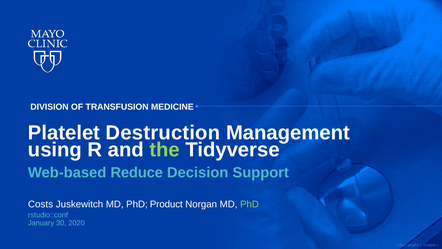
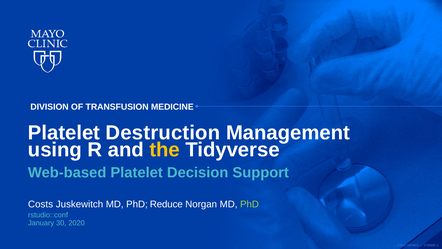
the colour: light green -> yellow
Web-based Reduce: Reduce -> Platelet
Product: Product -> Reduce
